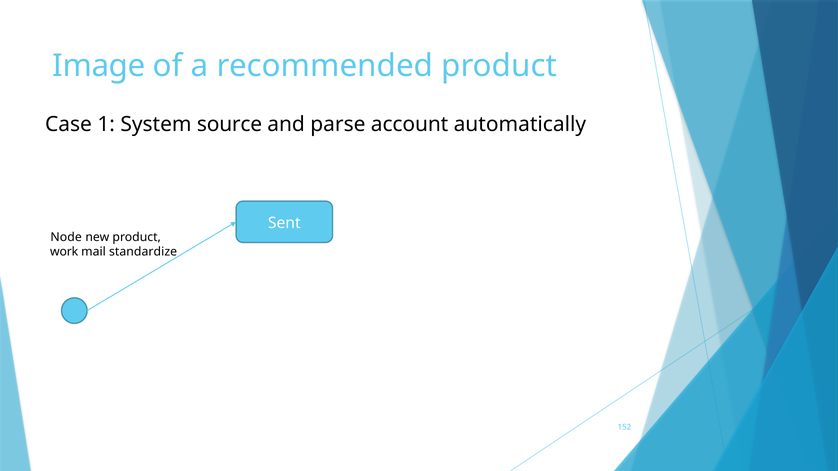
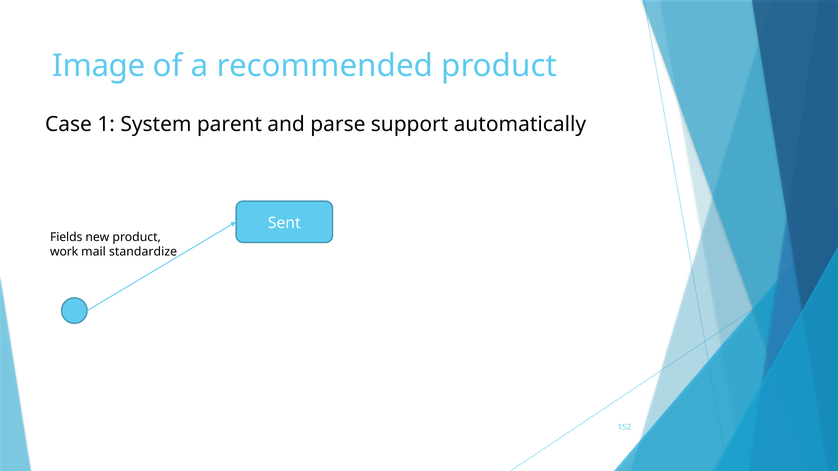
source: source -> parent
account: account -> support
Node: Node -> Fields
